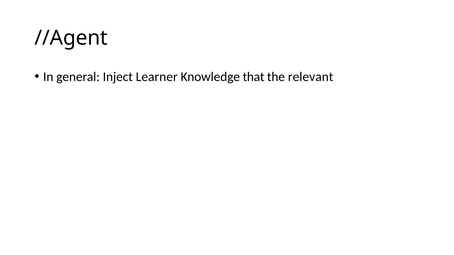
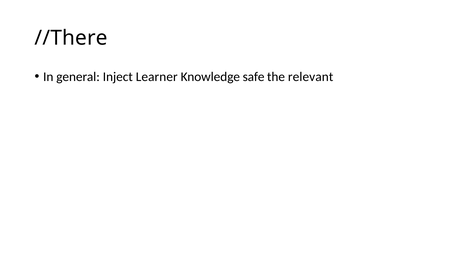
//Agent: //Agent -> //There
that: that -> safe
